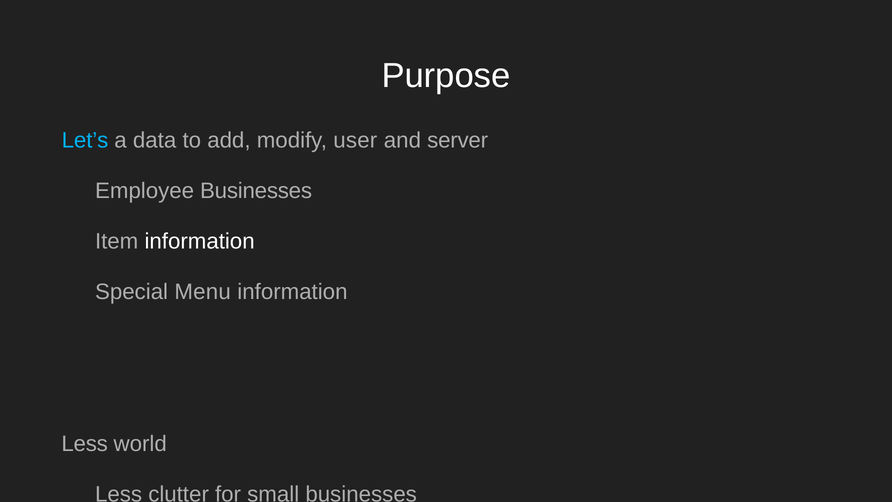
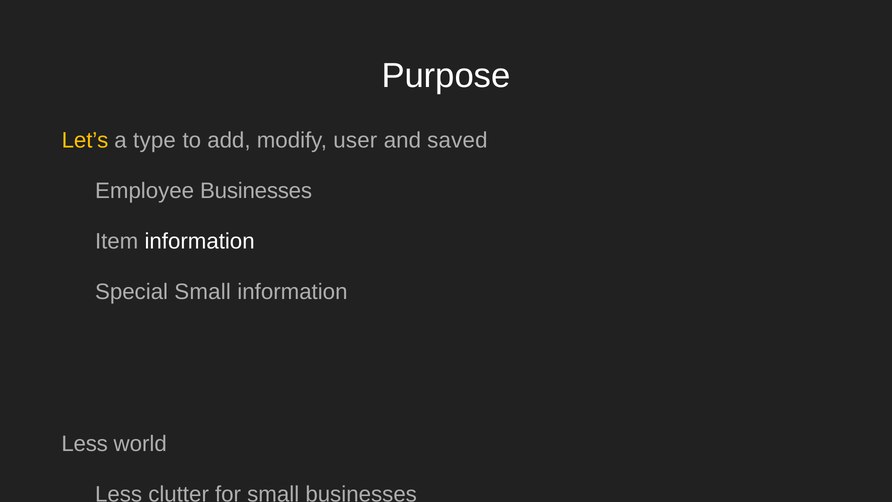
Let’s colour: light blue -> yellow
data: data -> type
server: server -> saved
Special Menu: Menu -> Small
